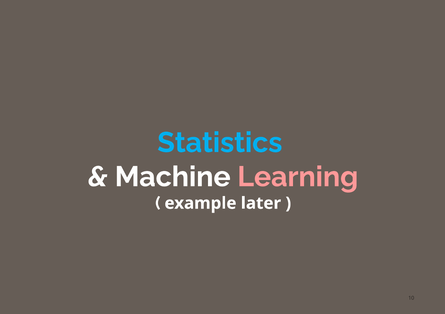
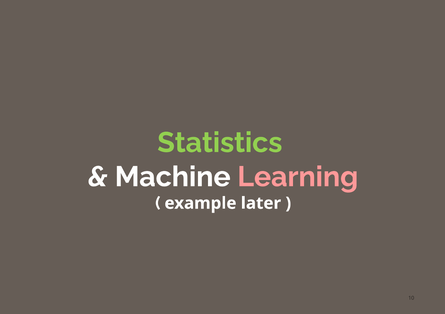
Statistics colour: light blue -> light green
